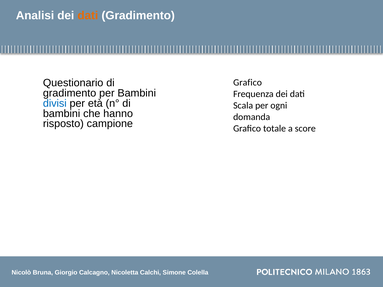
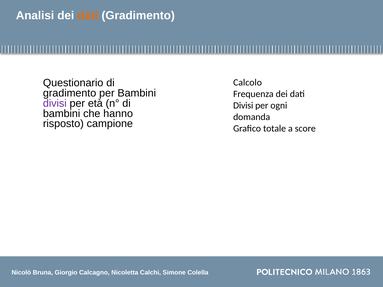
Grafico at (248, 83): Grafico -> Calcolo
divisi at (55, 103) colour: blue -> purple
Scala at (243, 106): Scala -> Divisi
